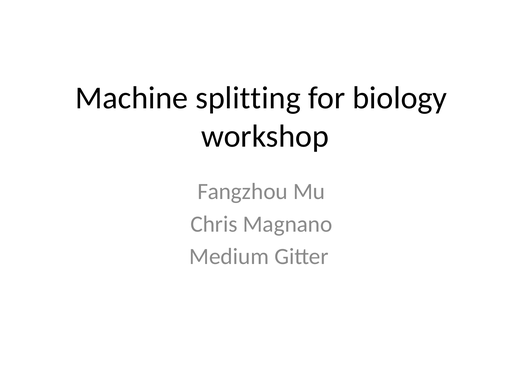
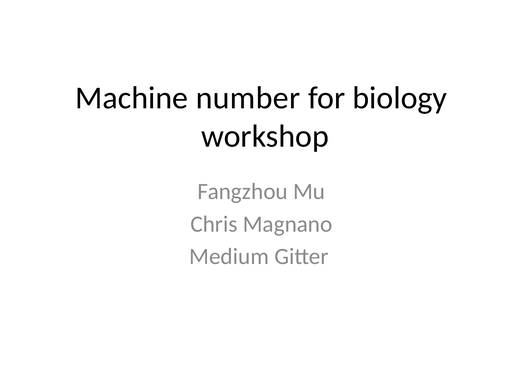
splitting: splitting -> number
